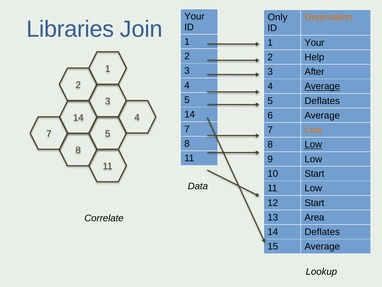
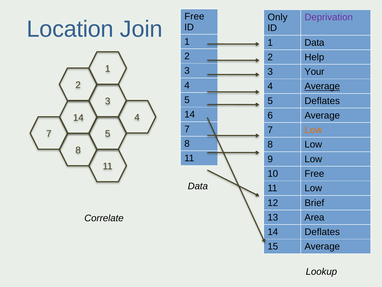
Your at (194, 16): Your -> Free
Deprivation colour: orange -> purple
Libraries: Libraries -> Location
1 Your: Your -> Data
After: After -> Your
Low at (313, 144) underline: present -> none
10 Start: Start -> Free
12 Start: Start -> Brief
